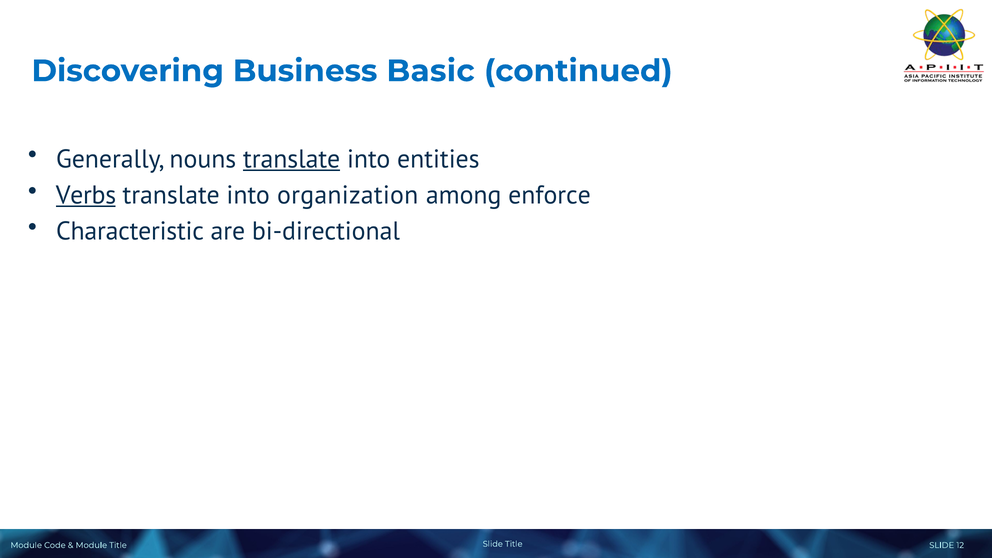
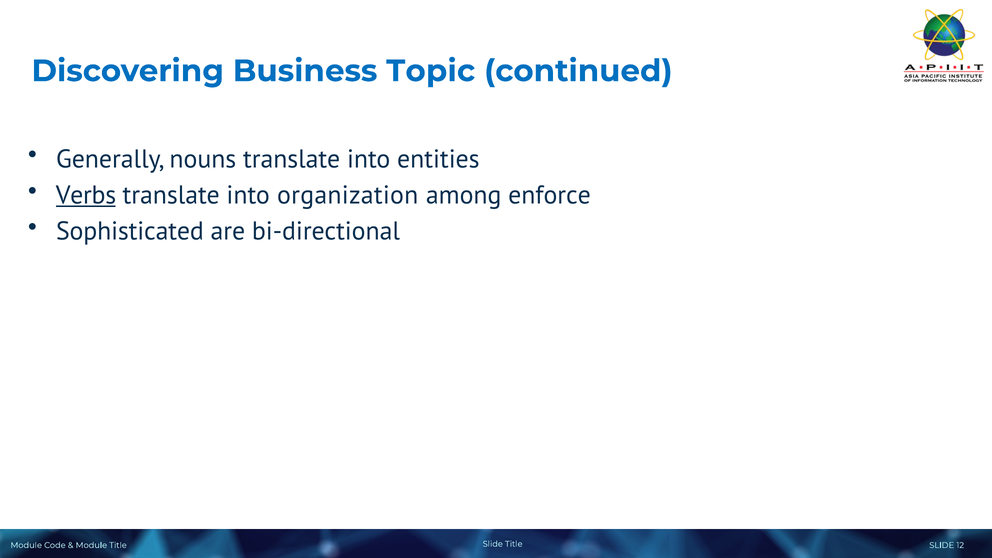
Basic: Basic -> Topic
translate at (292, 159) underline: present -> none
Characteristic: Characteristic -> Sophisticated
